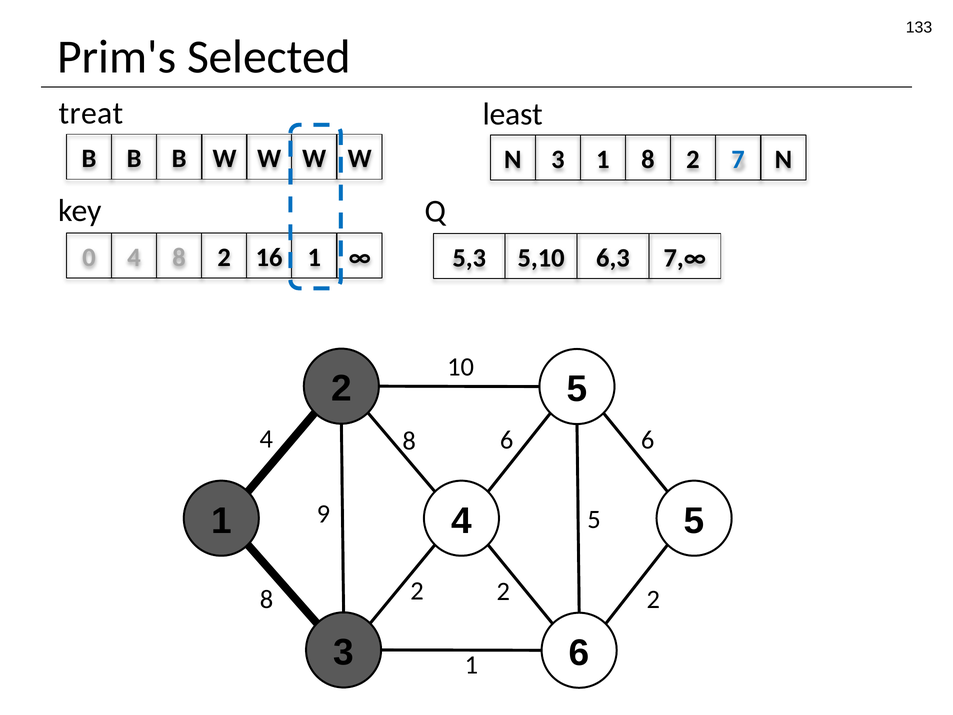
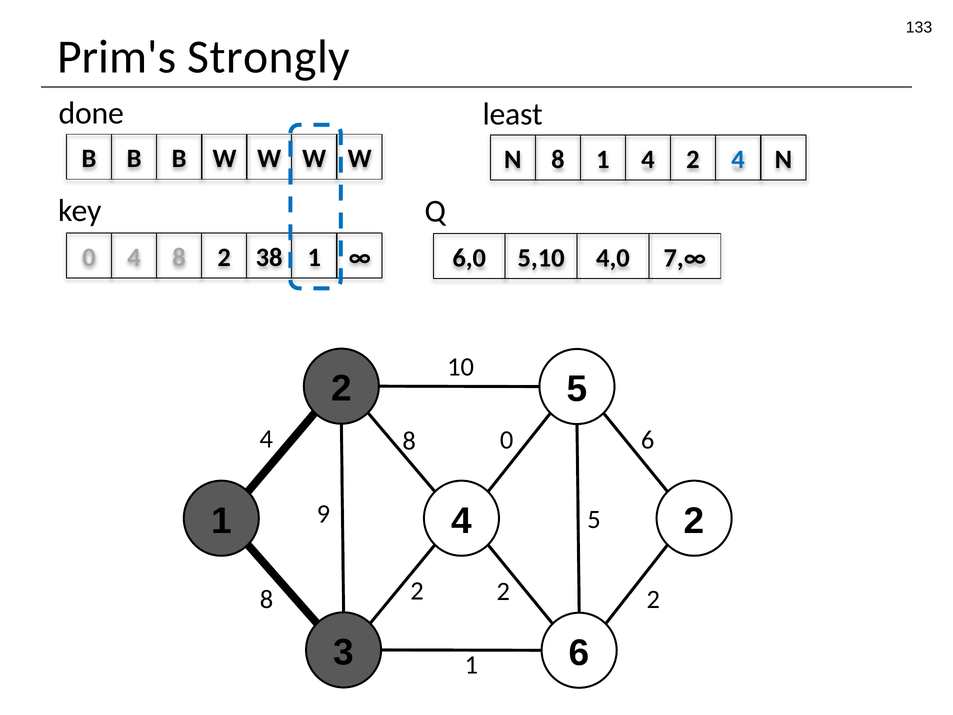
Selected: Selected -> Strongly
treat: treat -> done
N 3: 3 -> 8
1 8: 8 -> 4
2 7: 7 -> 4
16: 16 -> 38
5,3: 5,3 -> 6,0
6,3: 6,3 -> 4,0
8 6: 6 -> 0
5 at (694, 521): 5 -> 2
